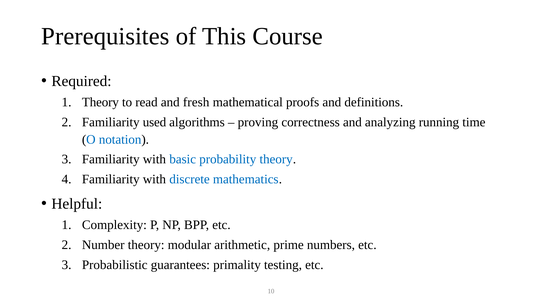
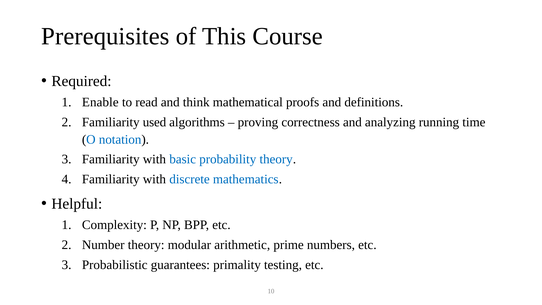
Theory at (100, 102): Theory -> Enable
fresh: fresh -> think
